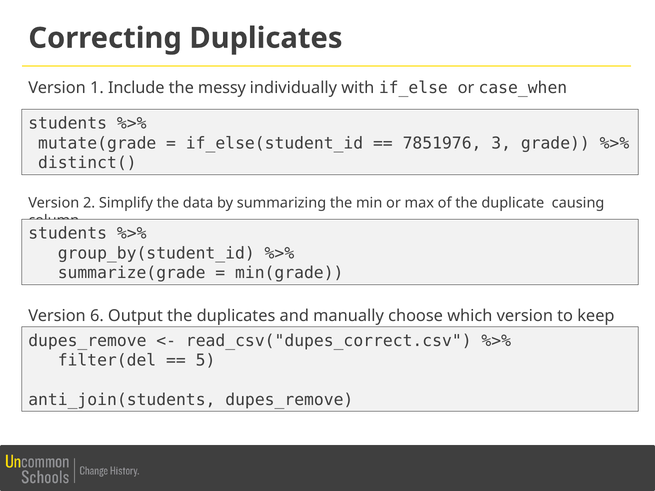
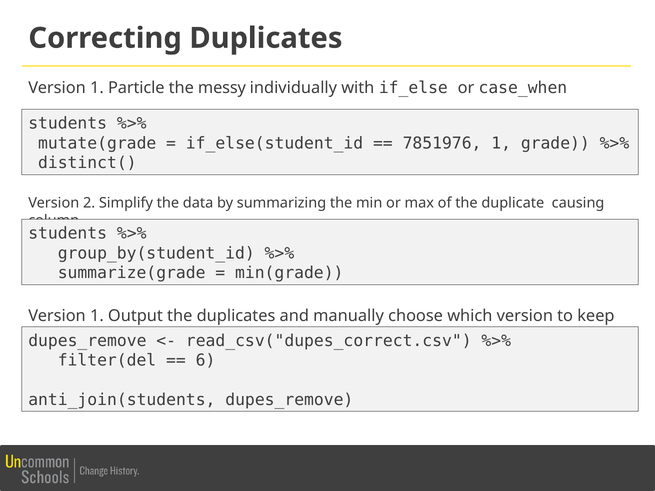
Include: Include -> Particle
7851976 3: 3 -> 1
6 at (97, 316): 6 -> 1
5: 5 -> 6
